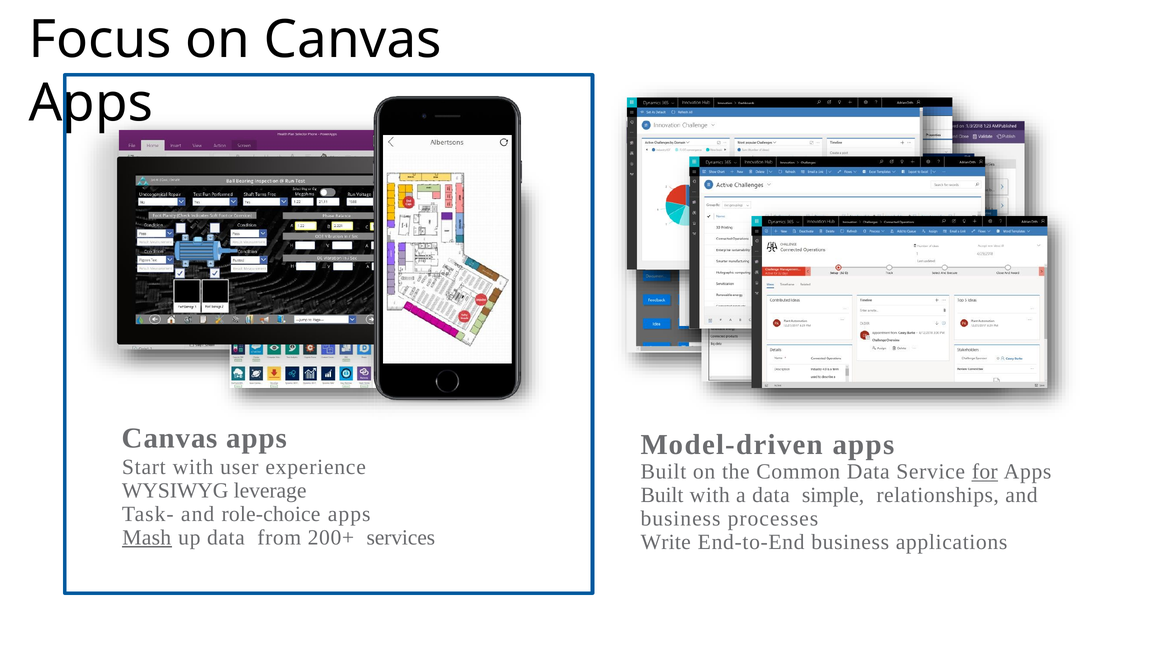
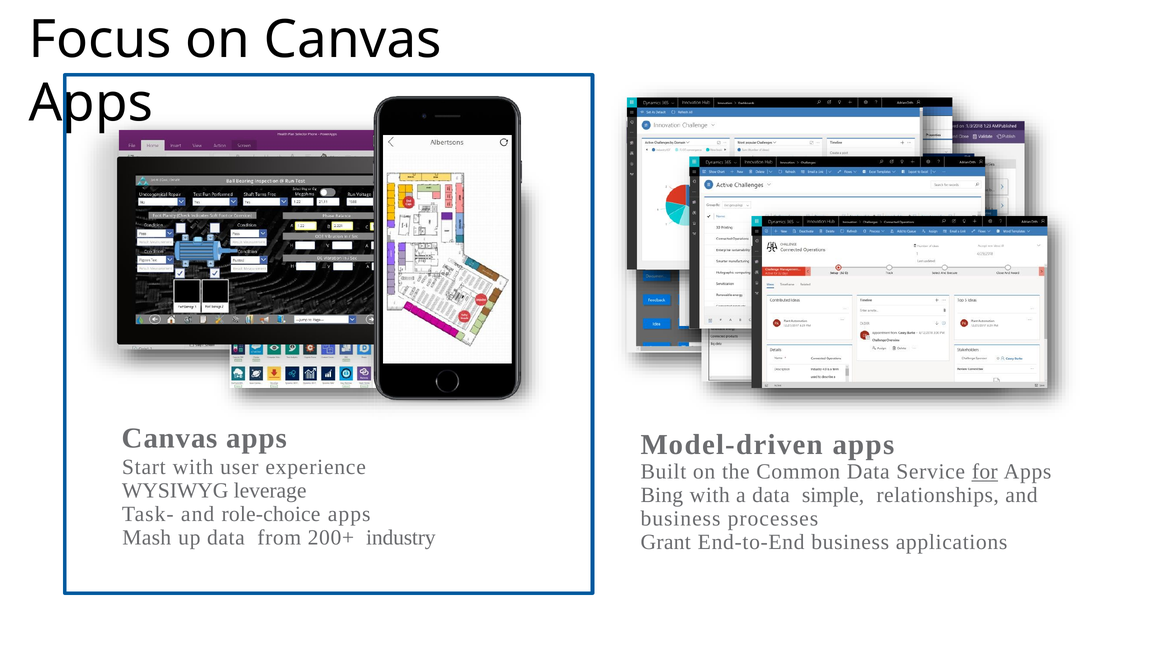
Built at (662, 495): Built -> Bing
Mash underline: present -> none
services: services -> industry
Write: Write -> Grant
